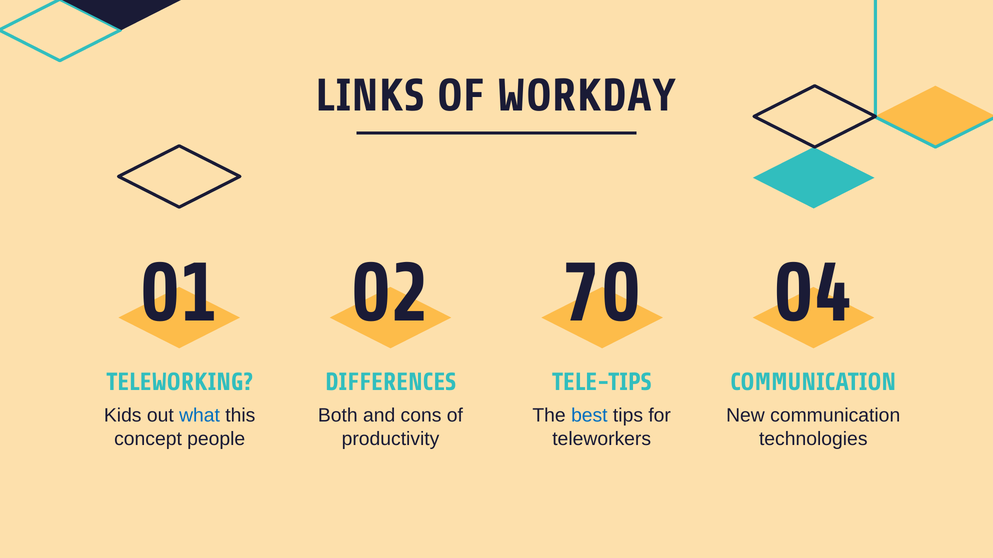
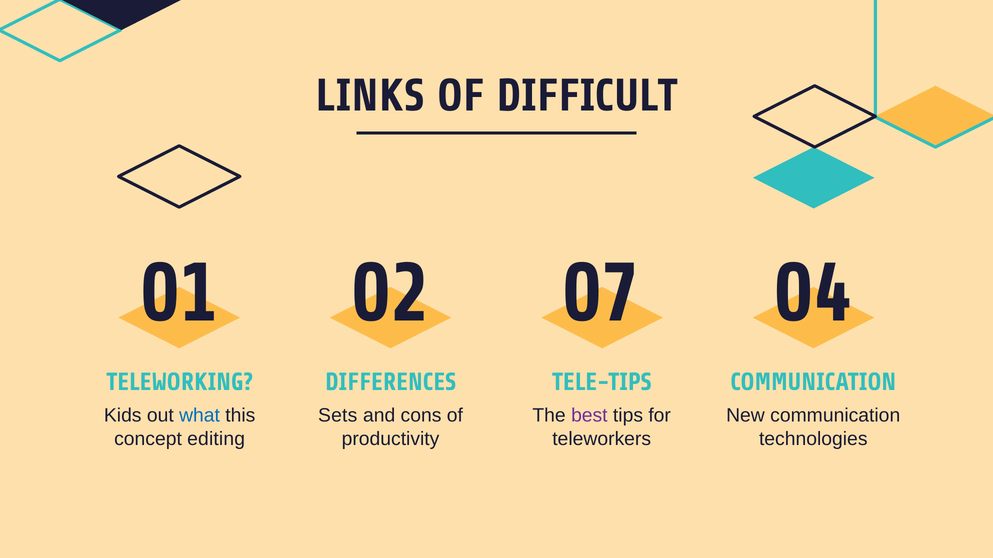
WORKDAY: WORKDAY -> DIFFICULT
70: 70 -> 07
Both: Both -> Sets
best colour: blue -> purple
people: people -> editing
